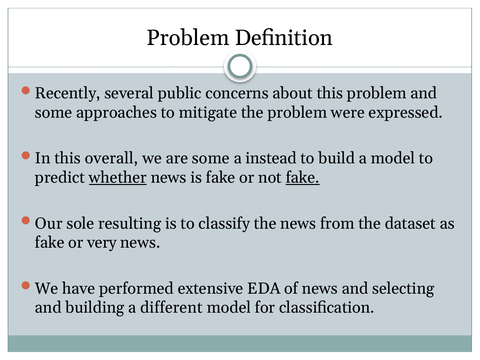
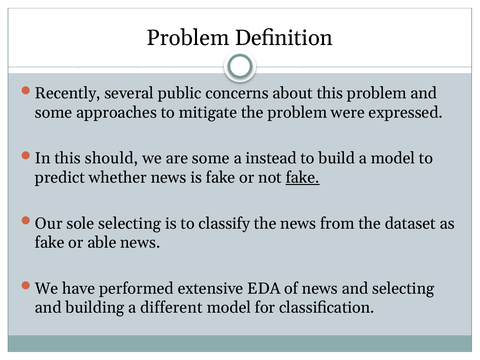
overall: overall -> should
whether underline: present -> none
sole resulting: resulting -> selecting
very: very -> able
